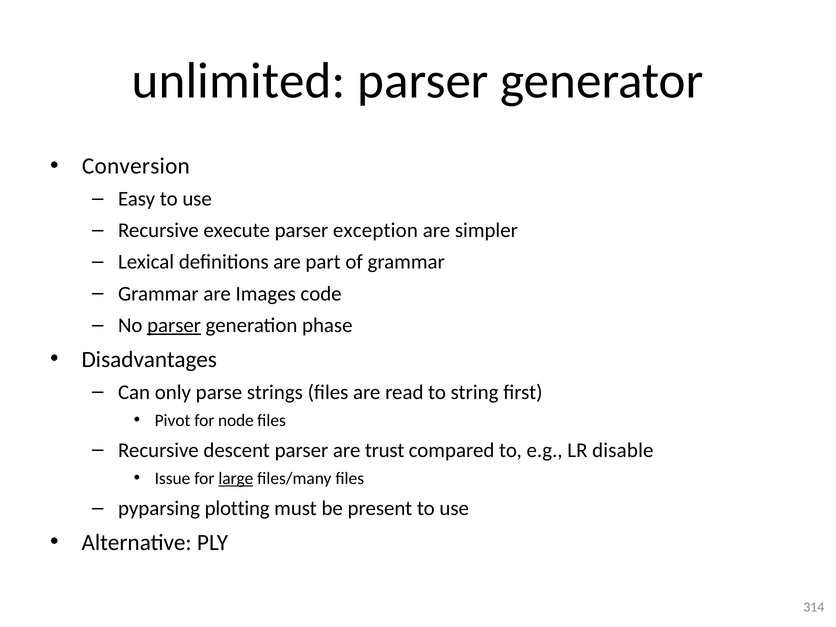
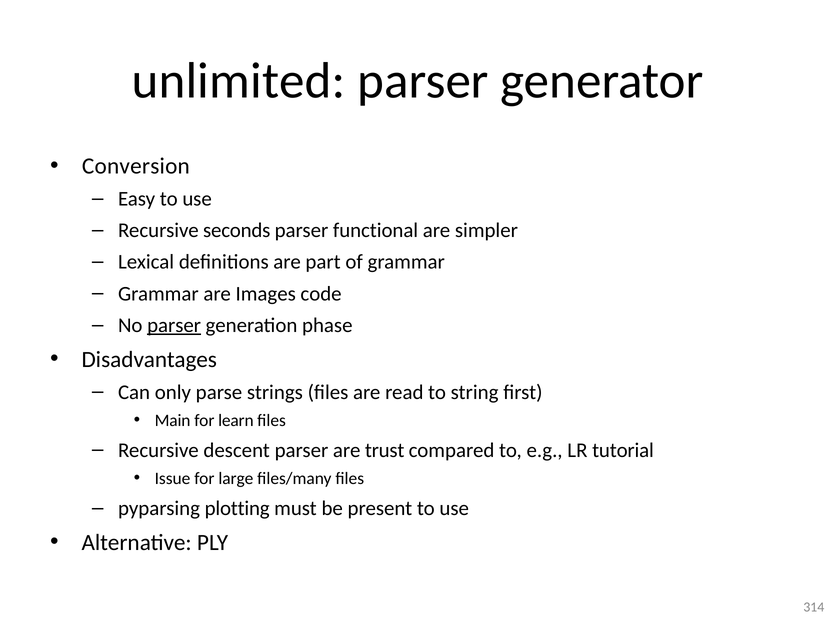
execute: execute -> seconds
exception: exception -> functional
Pivot: Pivot -> Main
node: node -> learn
disable: disable -> tutorial
large underline: present -> none
